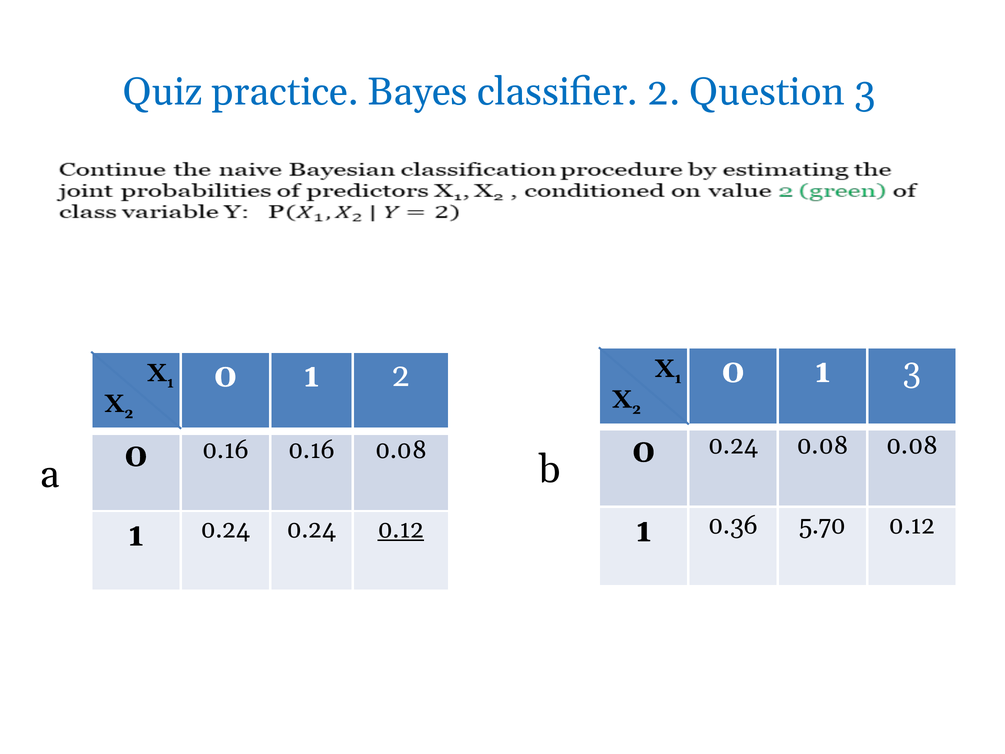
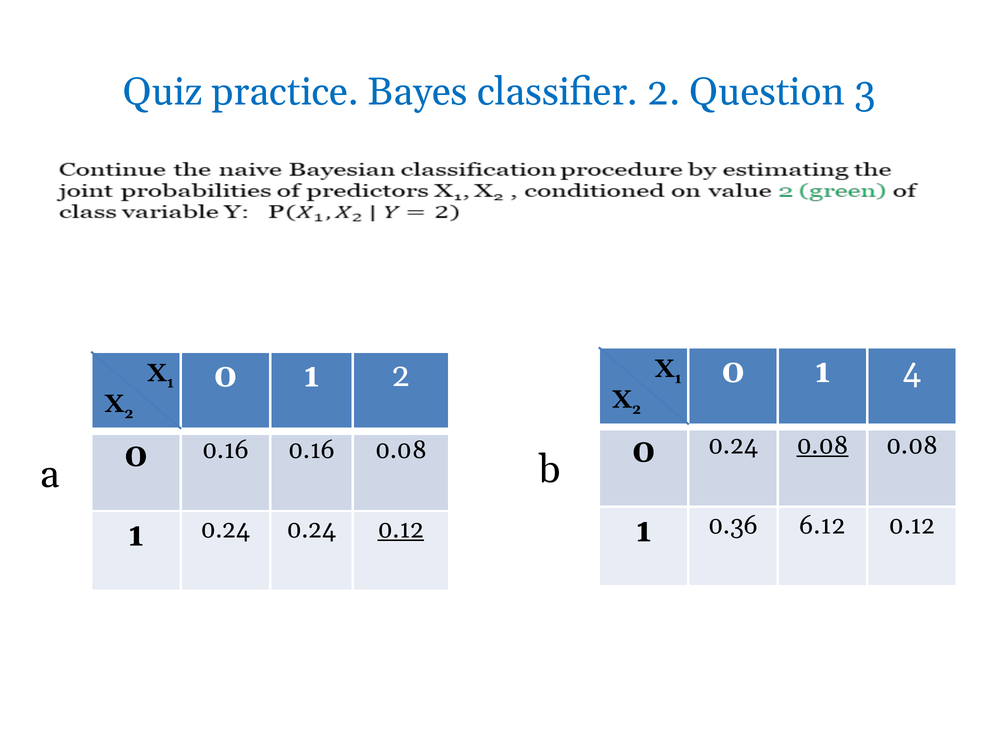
1 3: 3 -> 4
0.08 at (823, 446) underline: none -> present
5.70: 5.70 -> 6.12
